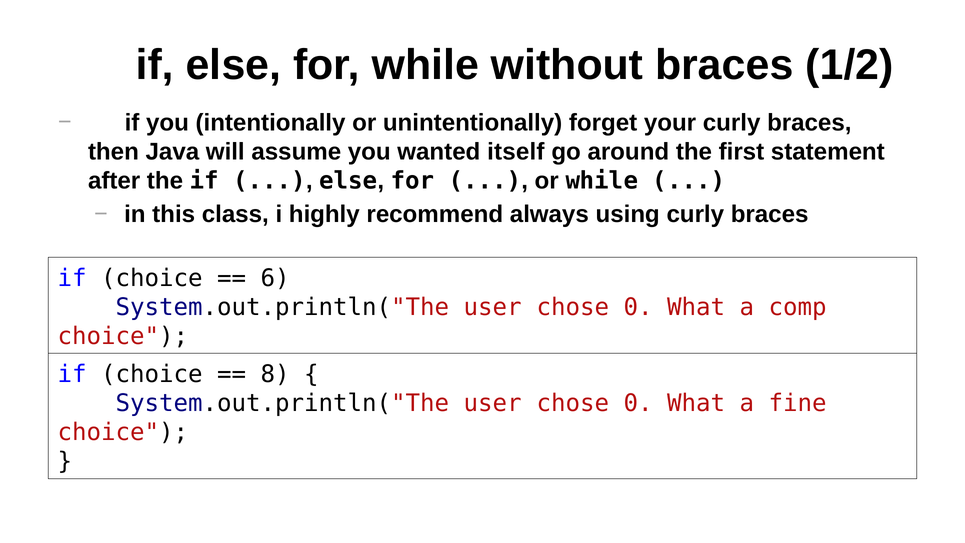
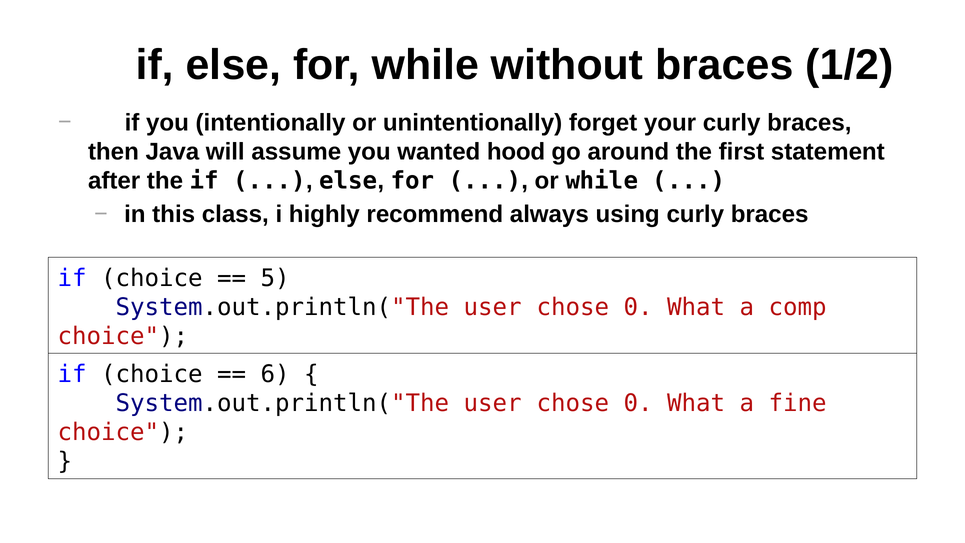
itself: itself -> hood
6: 6 -> 5
8: 8 -> 6
